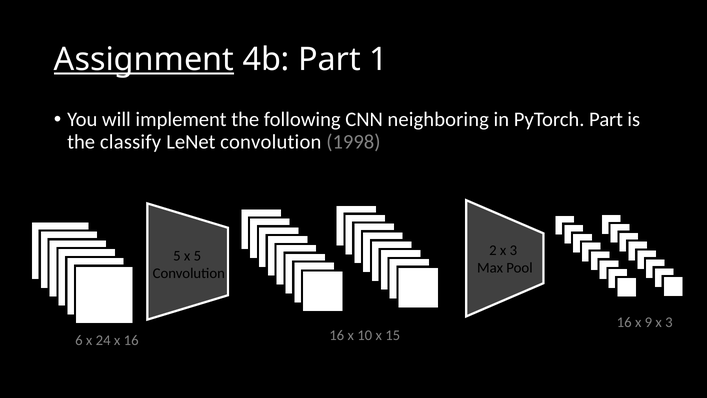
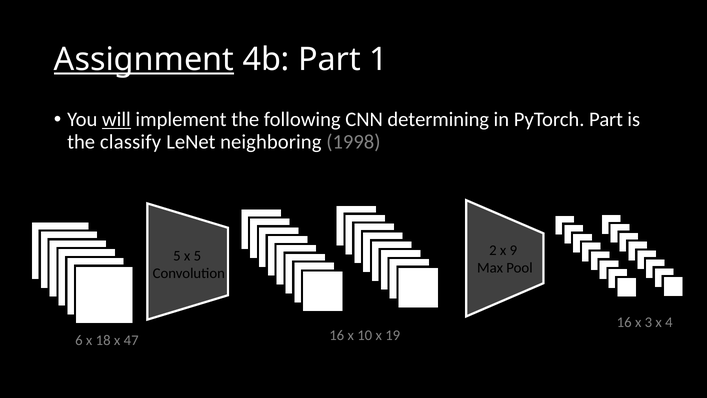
will underline: none -> present
neighboring: neighboring -> determining
LeNet convolution: convolution -> neighboring
2 x 3: 3 -> 9
9: 9 -> 3
3 at (669, 322): 3 -> 4
15: 15 -> 19
24: 24 -> 18
x 16: 16 -> 47
